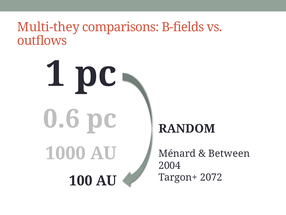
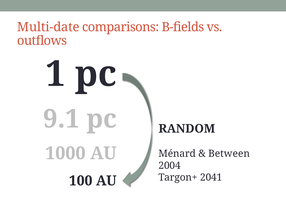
Multi-they: Multi-they -> Multi-date
0.6: 0.6 -> 9.1
2072: 2072 -> 2041
